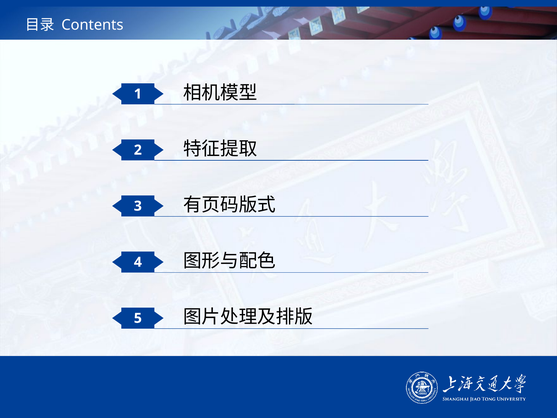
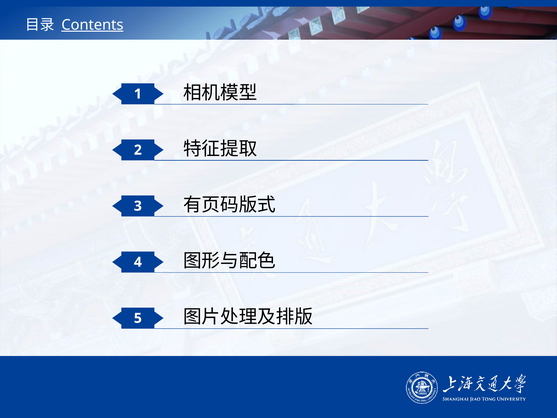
Contents underline: none -> present
